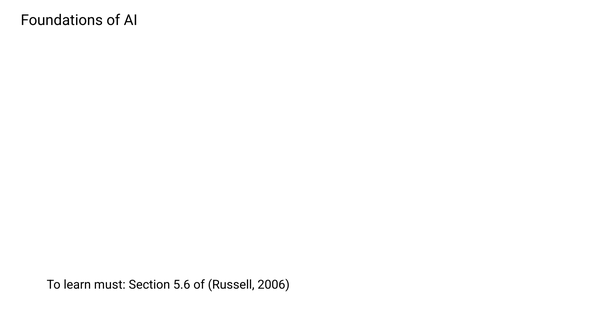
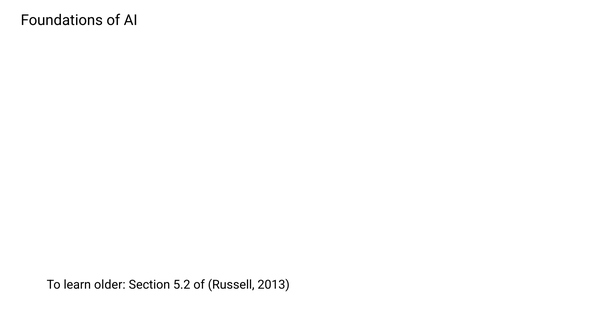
must: must -> older
5.6: 5.6 -> 5.2
2006: 2006 -> 2013
